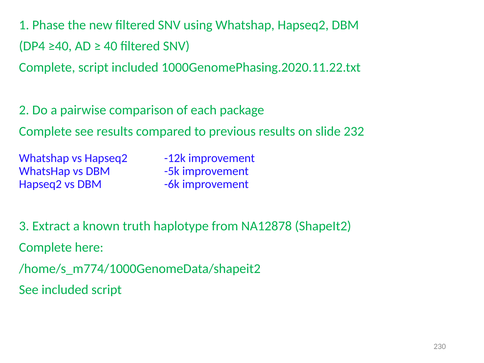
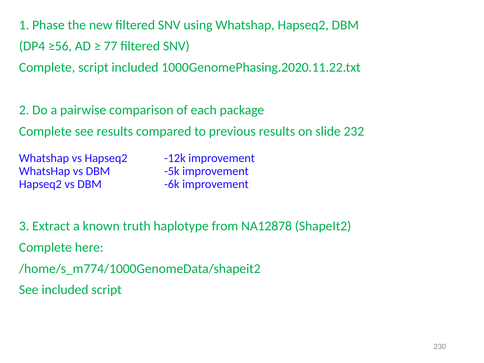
≥40: ≥40 -> ≥56
40: 40 -> 77
